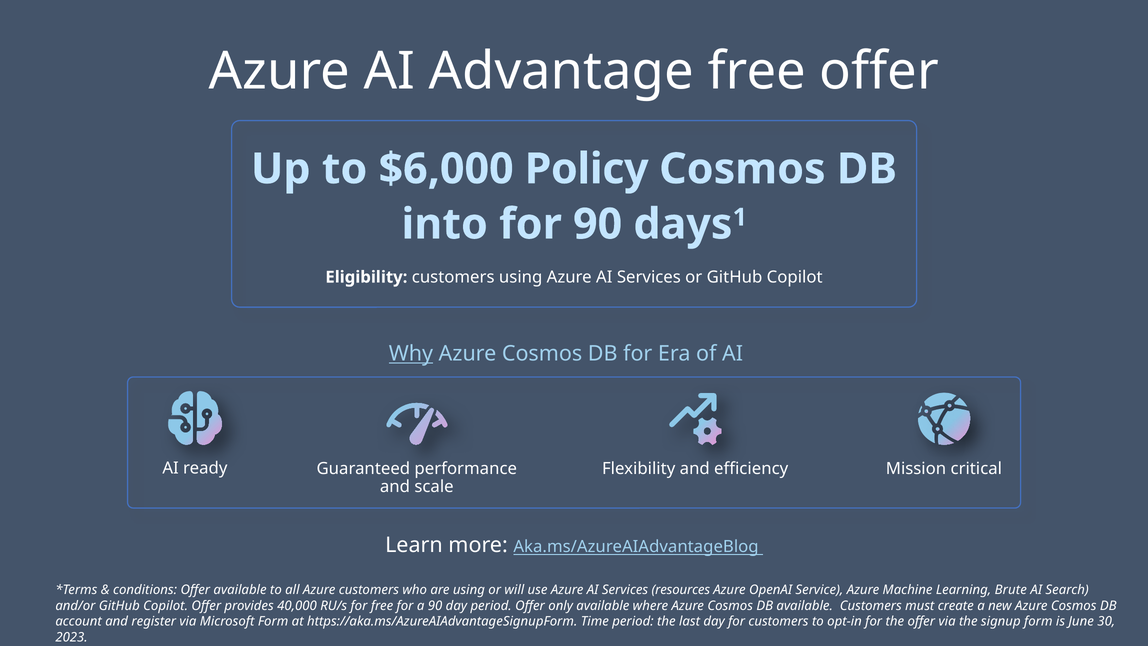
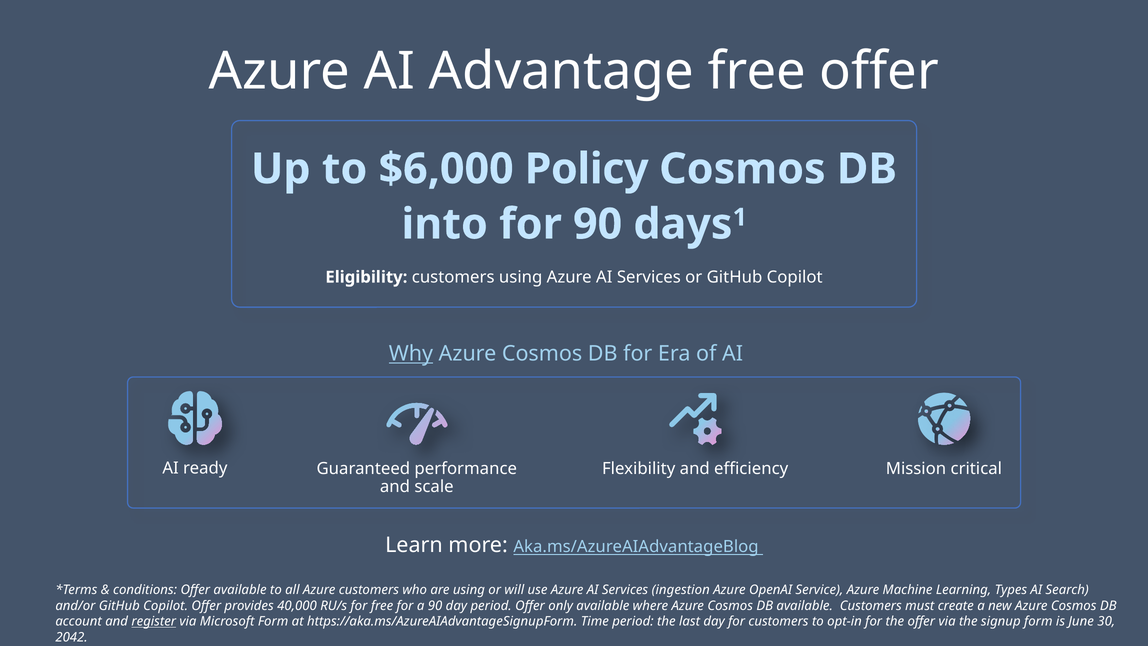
resources: resources -> ingestion
Brute: Brute -> Types
register underline: none -> present
2023: 2023 -> 2042
